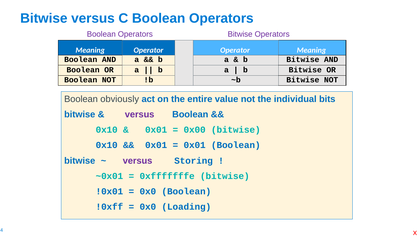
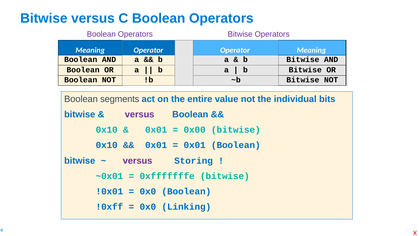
obviously: obviously -> segments
Loading: Loading -> Linking
